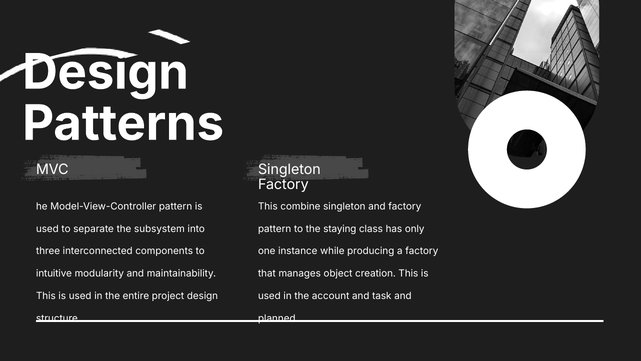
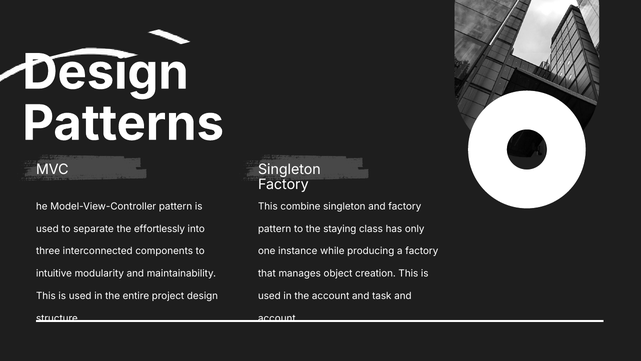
subsystem: subsystem -> effortlessly
planned at (278, 318): planned -> account
